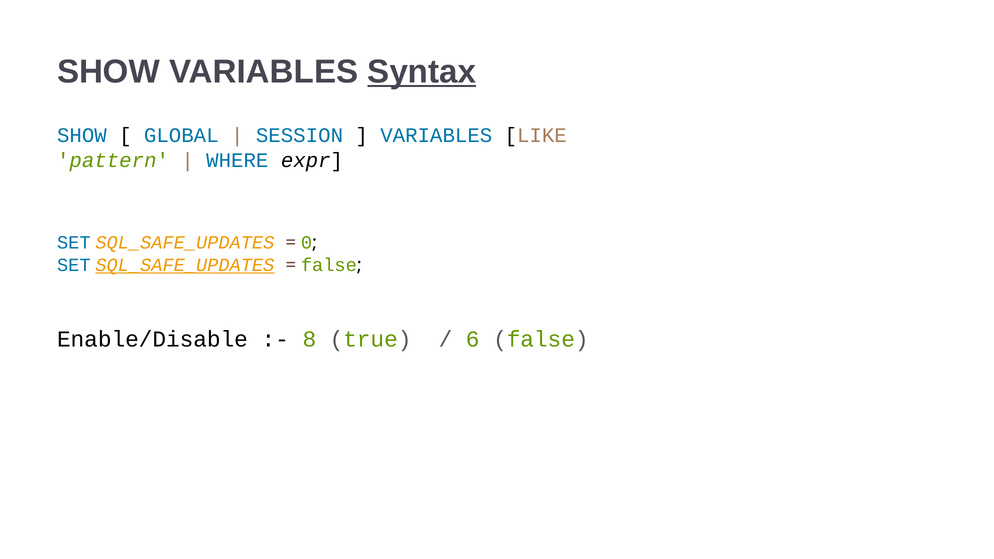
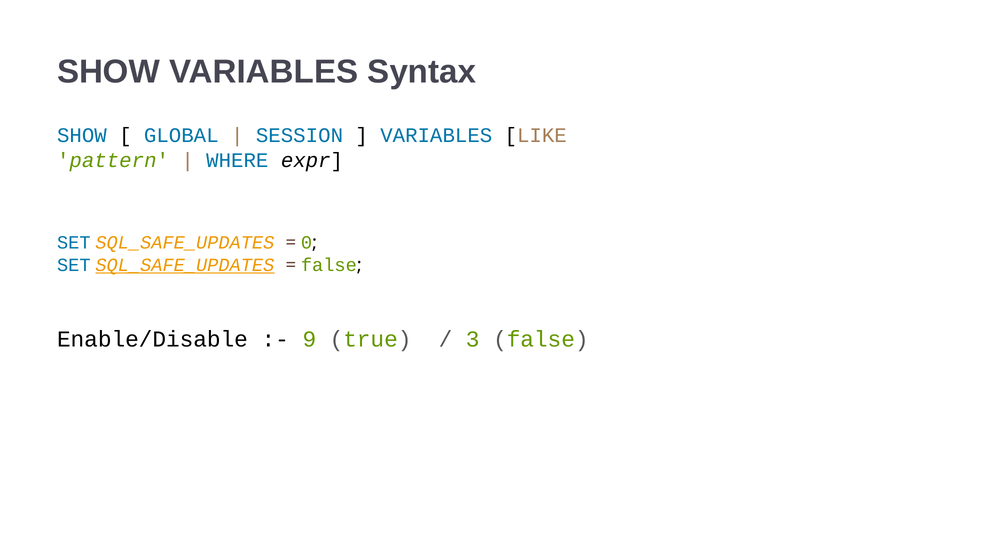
Syntax underline: present -> none
8: 8 -> 9
6: 6 -> 3
